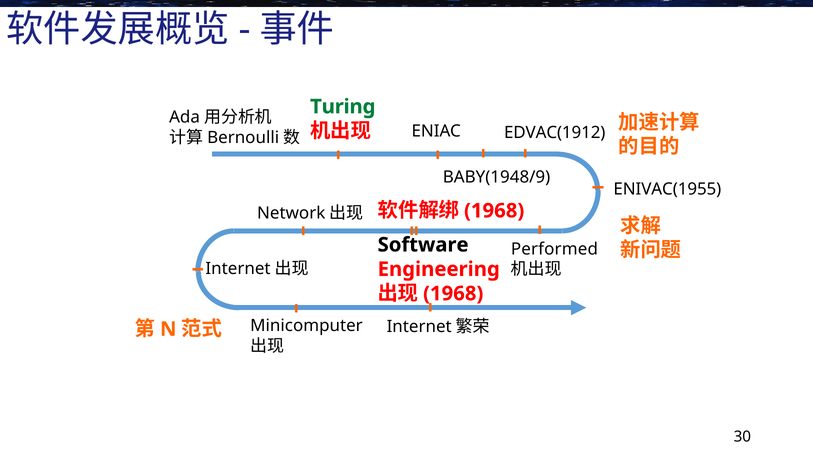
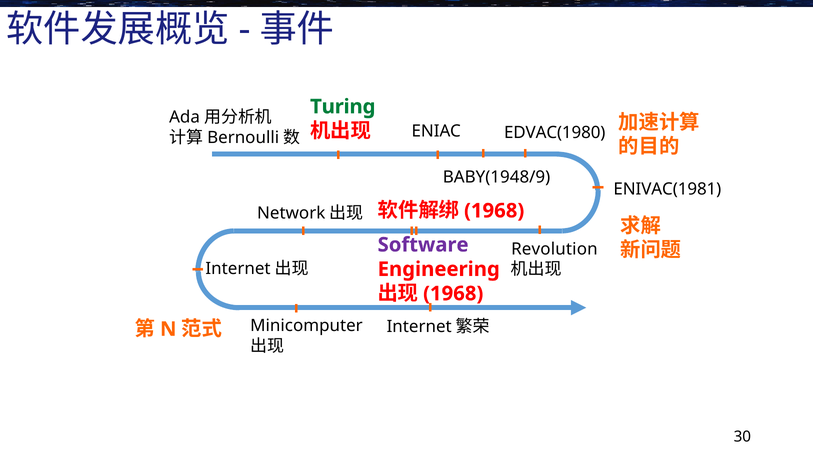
EDVAC(1912: EDVAC(1912 -> EDVAC(1980
ENIVAC(1955: ENIVAC(1955 -> ENIVAC(1981
Software colour: black -> purple
Performed: Performed -> Revolution
